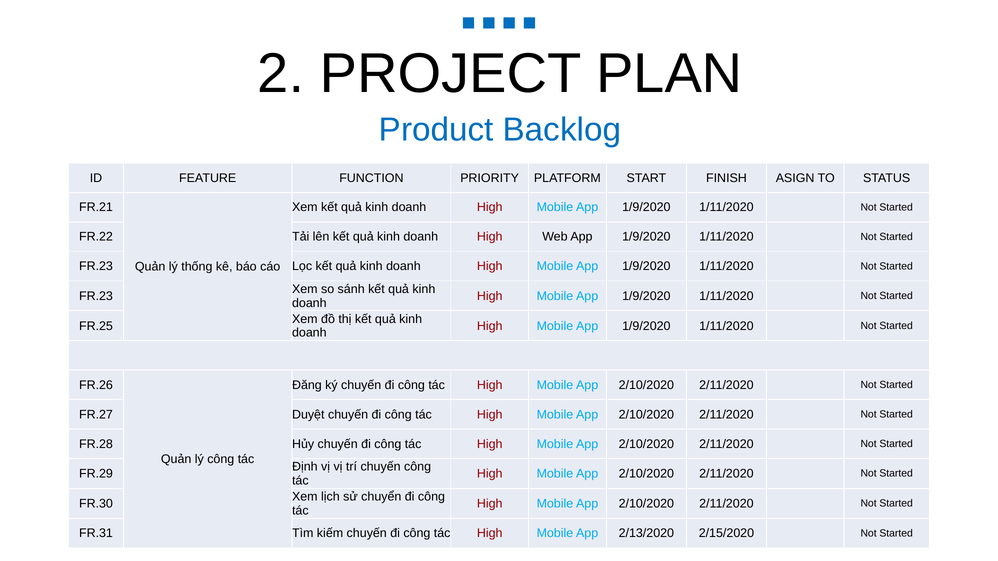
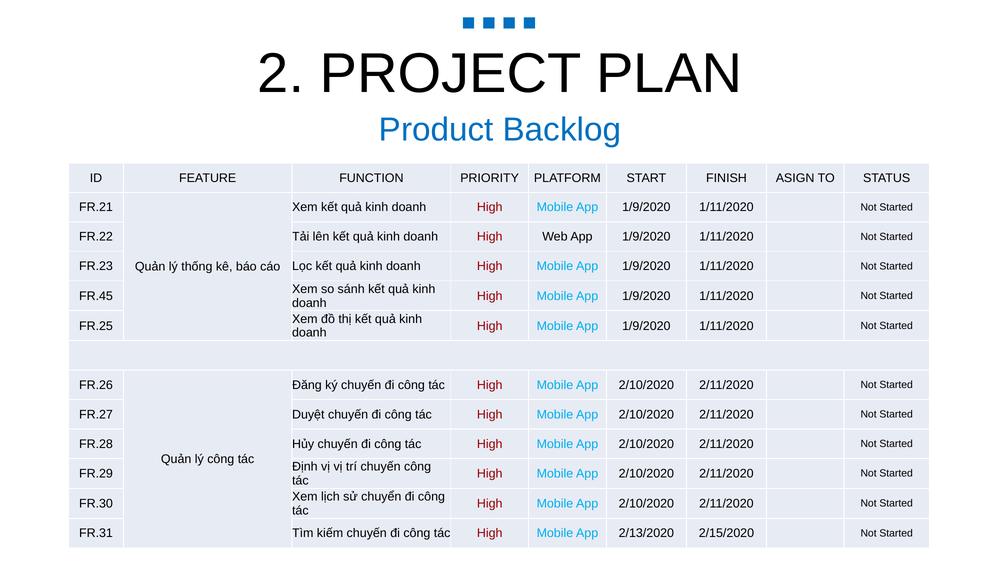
FR.23 at (96, 296): FR.23 -> FR.45
